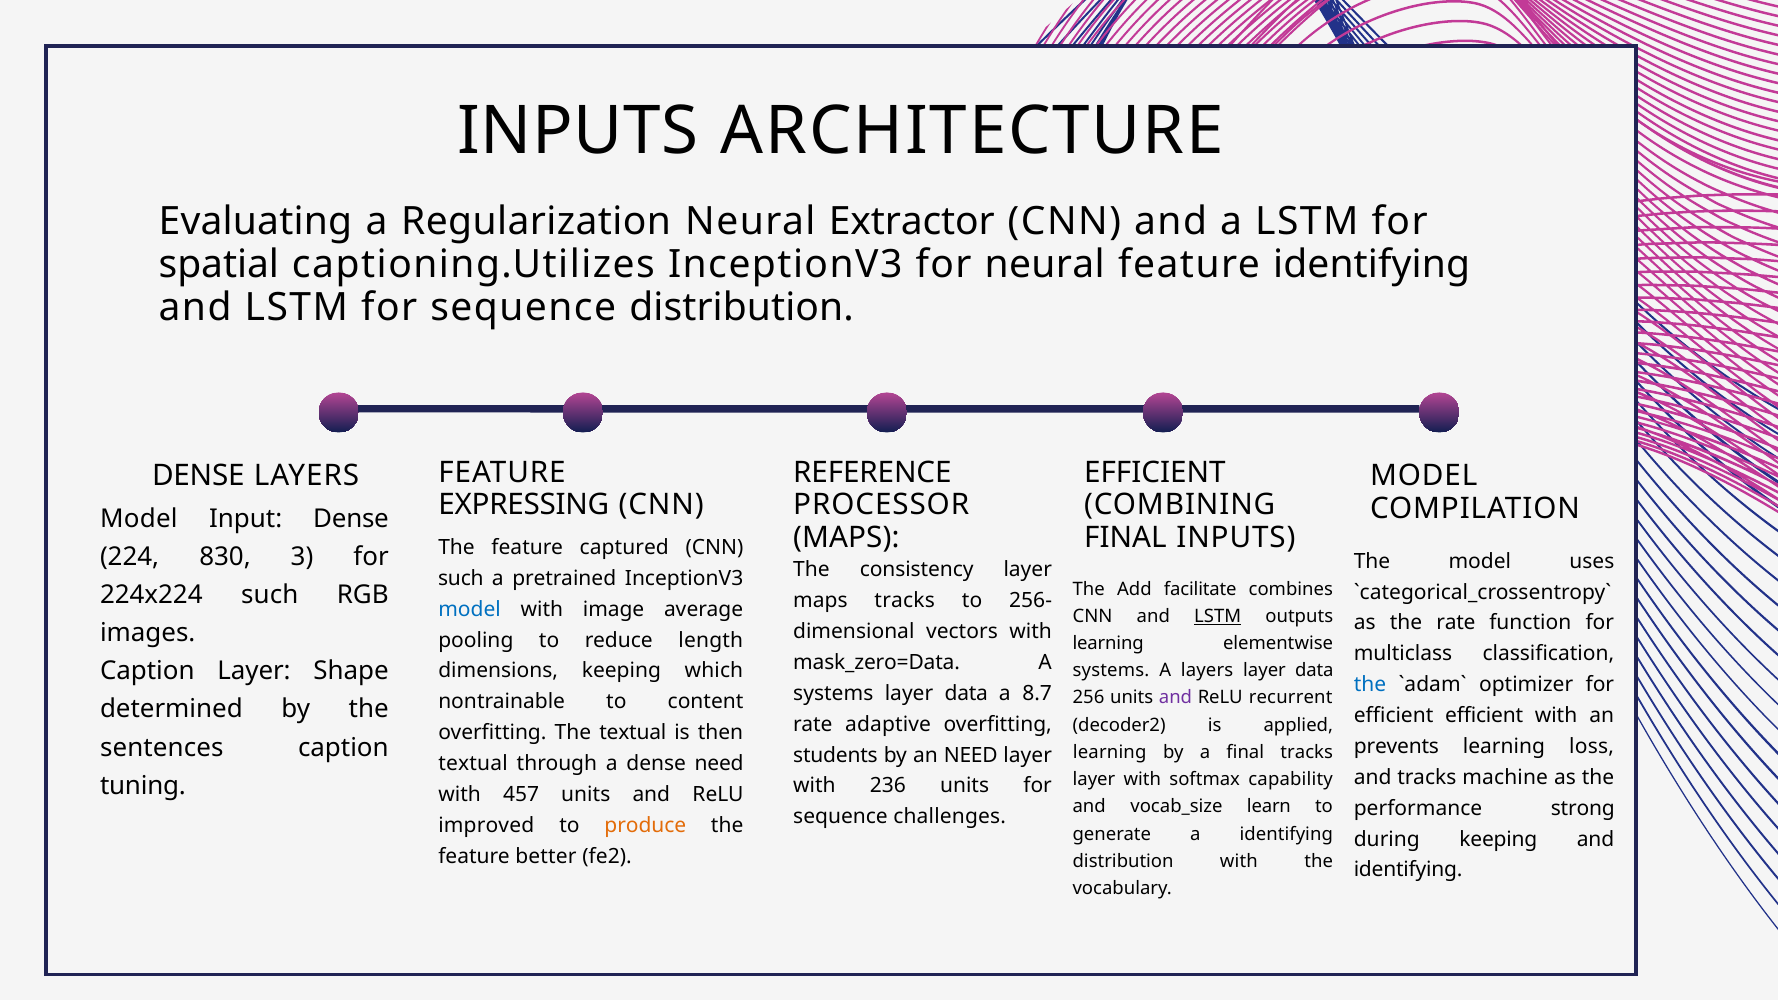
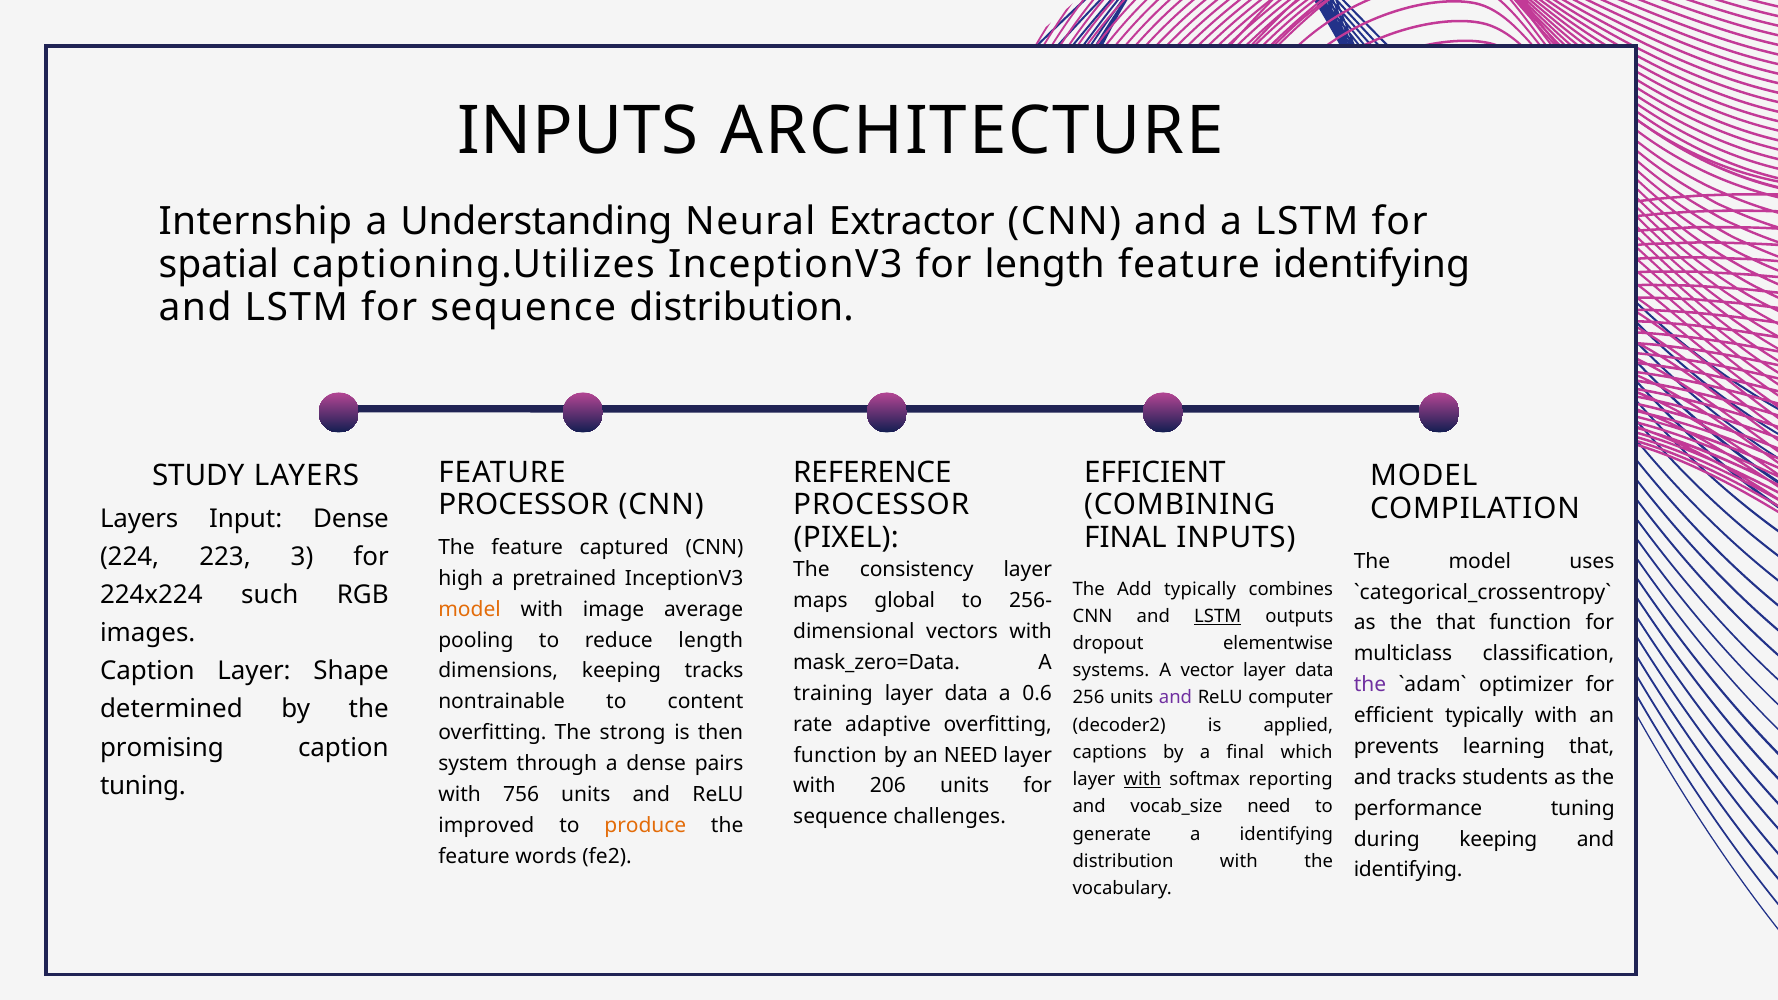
Evaluating: Evaluating -> Internship
Regularization: Regularization -> Understanding
for neural: neural -> length
DENSE at (198, 476): DENSE -> STUDY
EXPRESSING at (524, 505): EXPRESSING -> PROCESSOR
Model at (139, 519): Model -> Layers
MAPS at (846, 538): MAPS -> PIXEL
830: 830 -> 223
such at (461, 578): such -> high
Add facilitate: facilitate -> typically
maps tracks: tracks -> global
model at (470, 609) colour: blue -> orange
the rate: rate -> that
learning at (1108, 643): learning -> dropout
keeping which: which -> tracks
A layers: layers -> vector
the at (1370, 685) colour: blue -> purple
systems at (833, 694): systems -> training
8.7: 8.7 -> 0.6
recurrent: recurrent -> computer
efficient efficient: efficient -> typically
The textual: textual -> strong
sentences: sentences -> promising
learning loss: loss -> that
learning at (1110, 752): learning -> captions
final tracks: tracks -> which
students at (835, 755): students -> function
textual at (473, 764): textual -> system
dense need: need -> pairs
machine: machine -> students
with at (1142, 780) underline: none -> present
capability: capability -> reporting
236: 236 -> 206
457: 457 -> 756
vocab_size learn: learn -> need
performance strong: strong -> tuning
better: better -> words
